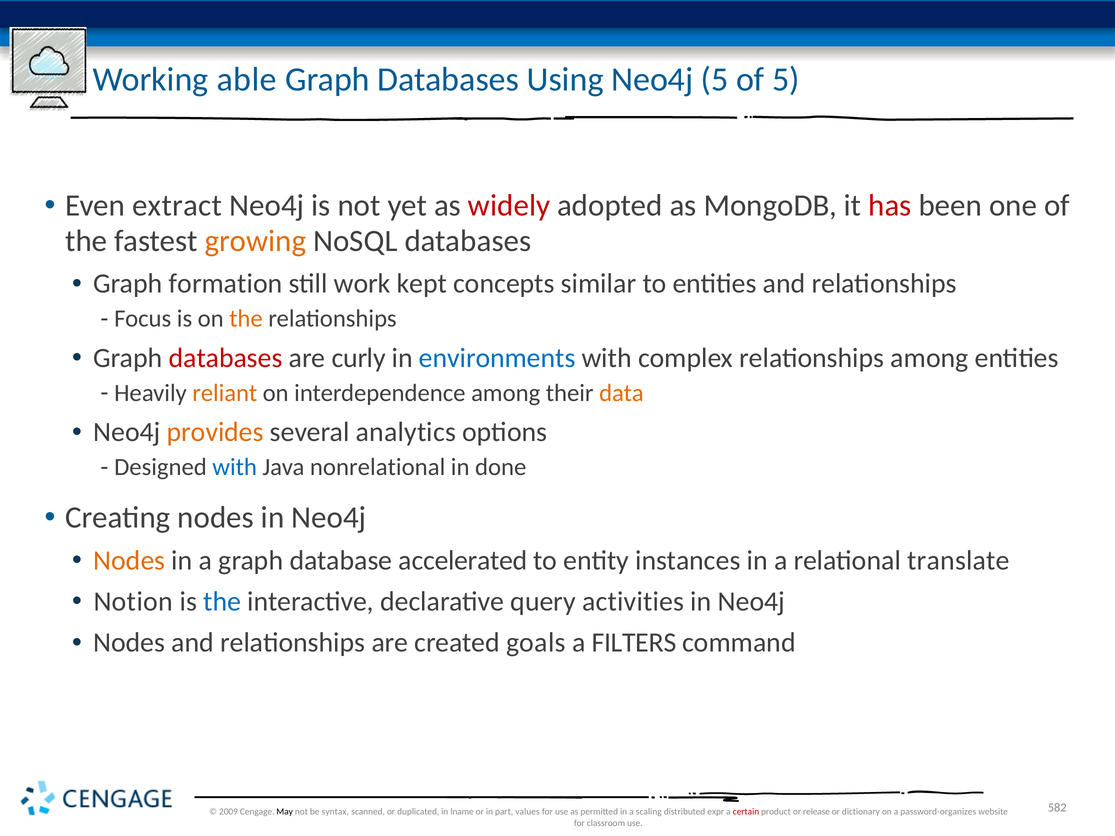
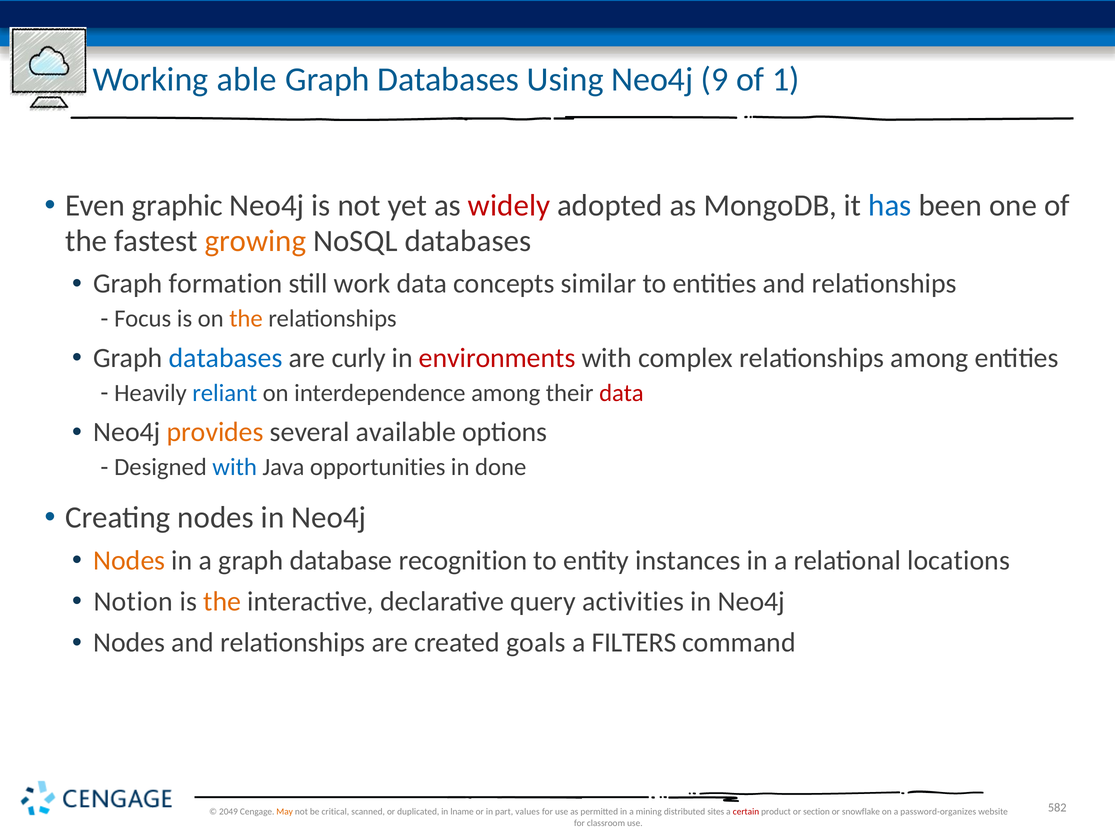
Neo4j 5: 5 -> 9
of 5: 5 -> 1
extract: extract -> graphic
has colour: red -> blue
work kept: kept -> data
databases at (226, 358) colour: red -> blue
environments colour: blue -> red
reliant colour: orange -> blue
data at (621, 393) colour: orange -> red
analytics: analytics -> available
nonrelational: nonrelational -> opportunities
accelerated: accelerated -> recognition
translate: translate -> locations
the at (222, 602) colour: blue -> orange
2009: 2009 -> 2049
May colour: black -> orange
syntax: syntax -> critical
scaling: scaling -> mining
expr: expr -> sites
release: release -> section
dictionary: dictionary -> snowflake
